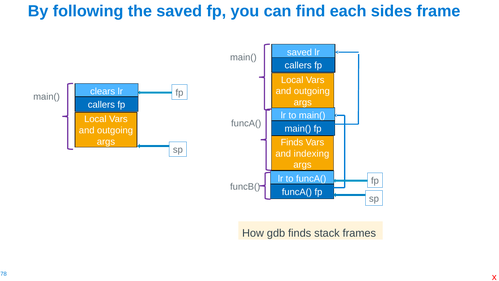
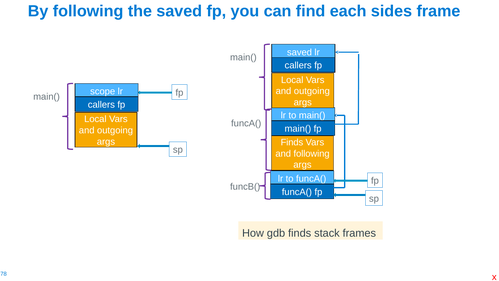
clears: clears -> scope
and indexing: indexing -> following
